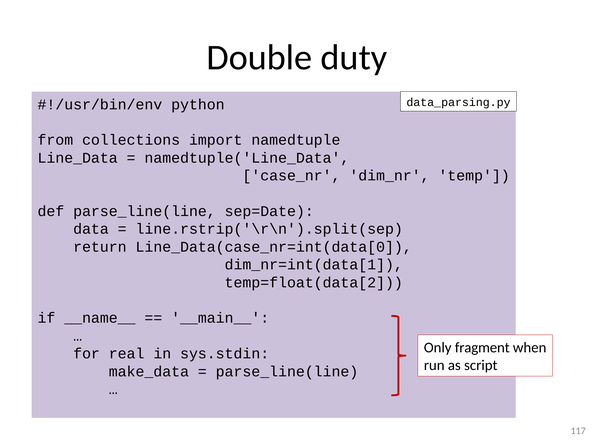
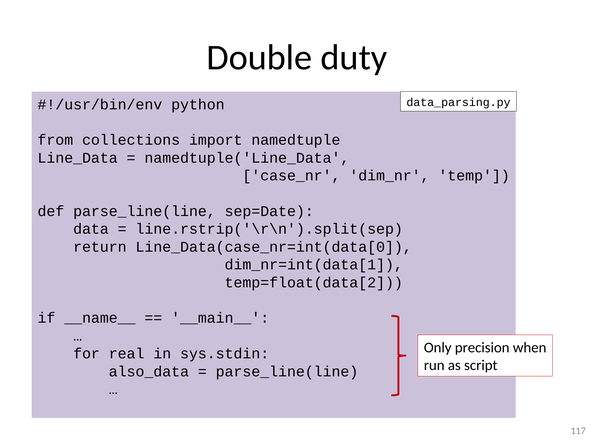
fragment: fragment -> precision
make_data: make_data -> also_data
